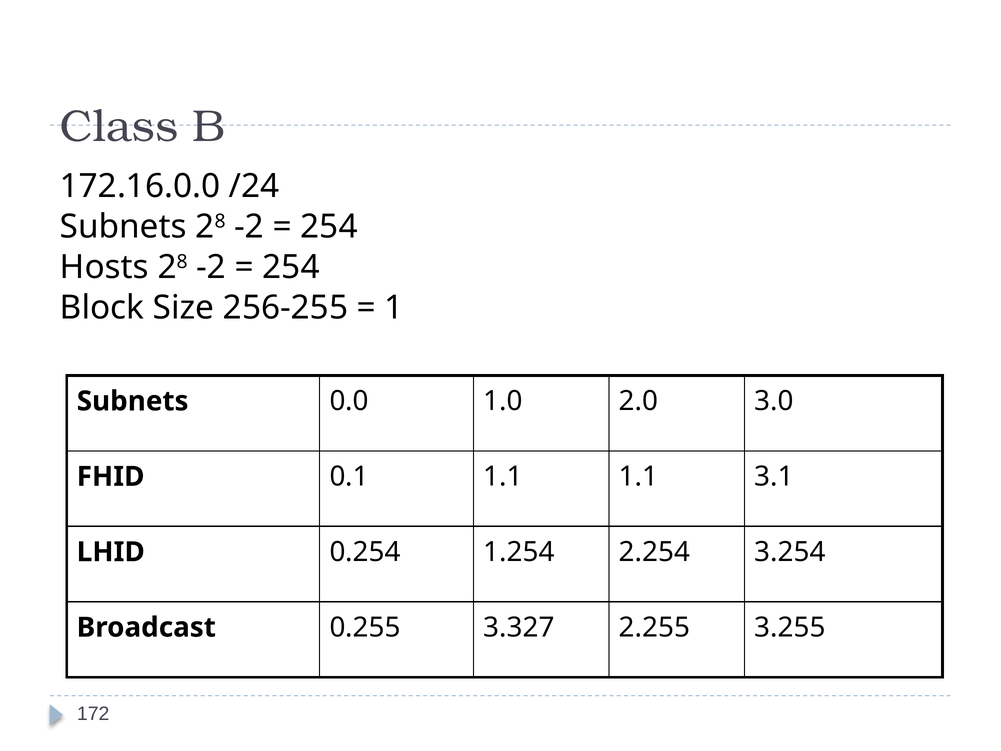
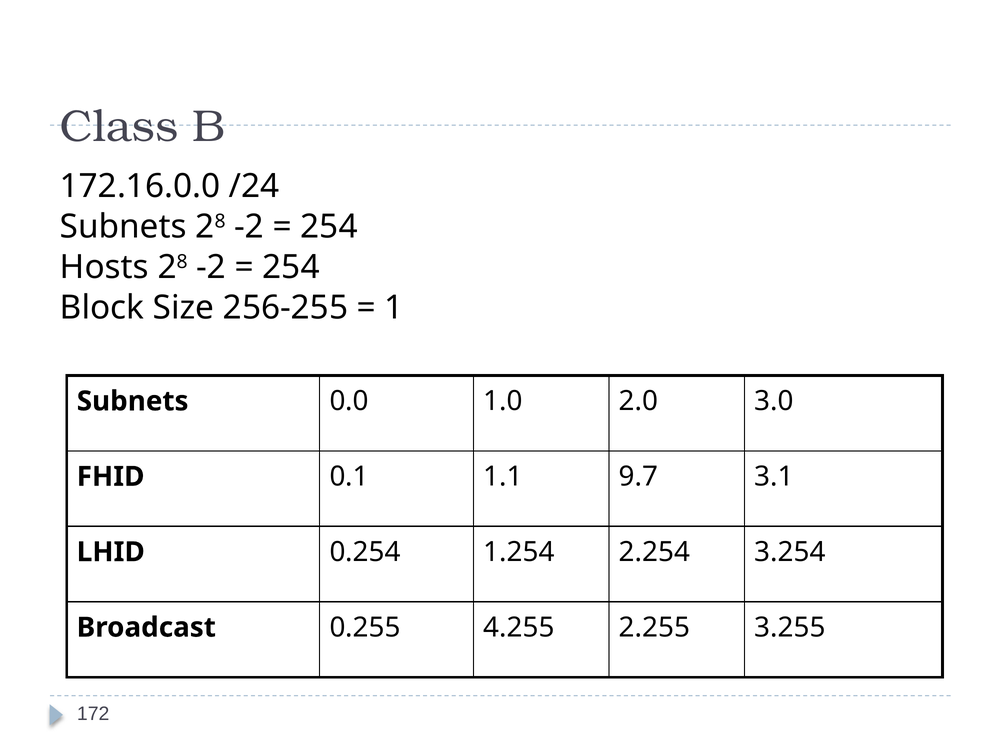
1.1 1.1: 1.1 -> 9.7
3.327: 3.327 -> 4.255
